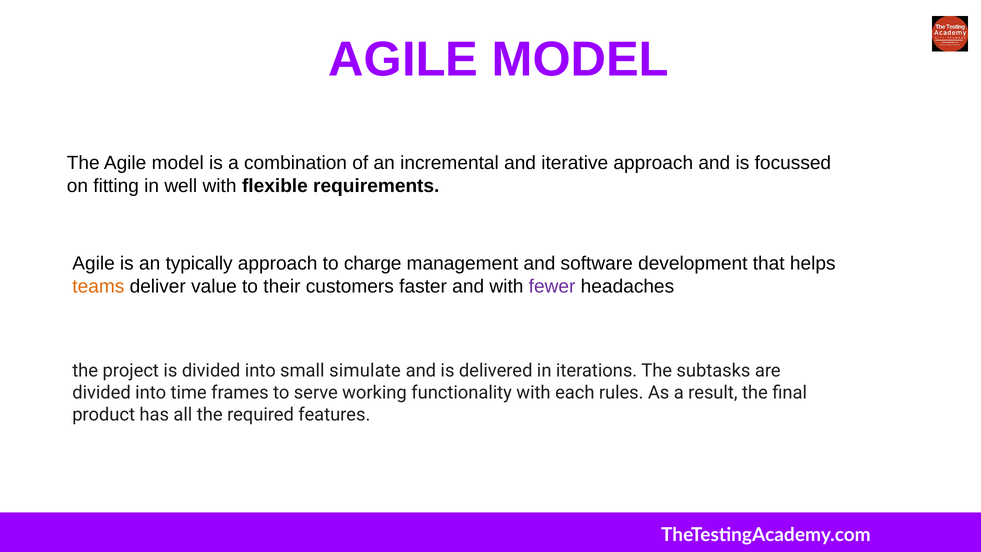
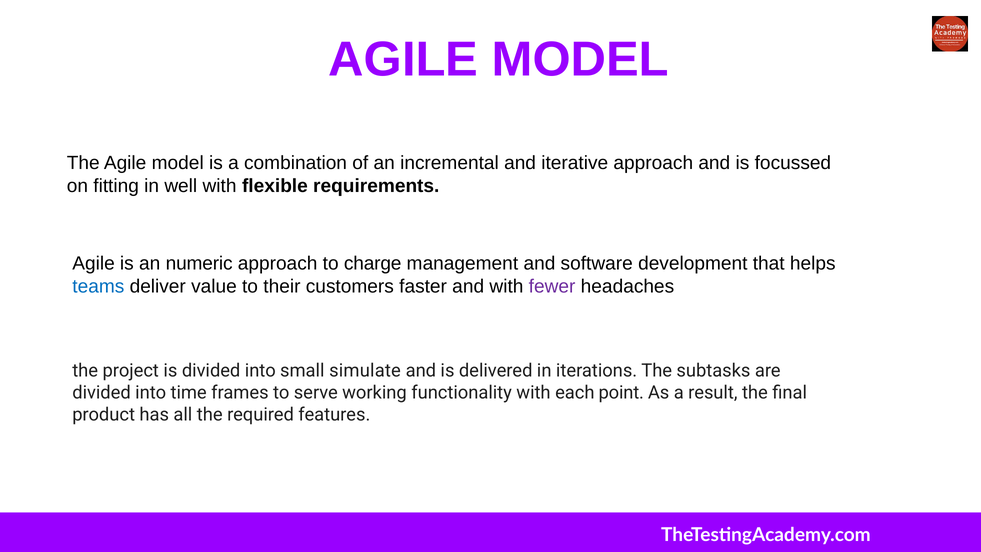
typically: typically -> numeric
teams colour: orange -> blue
rules: rules -> point
